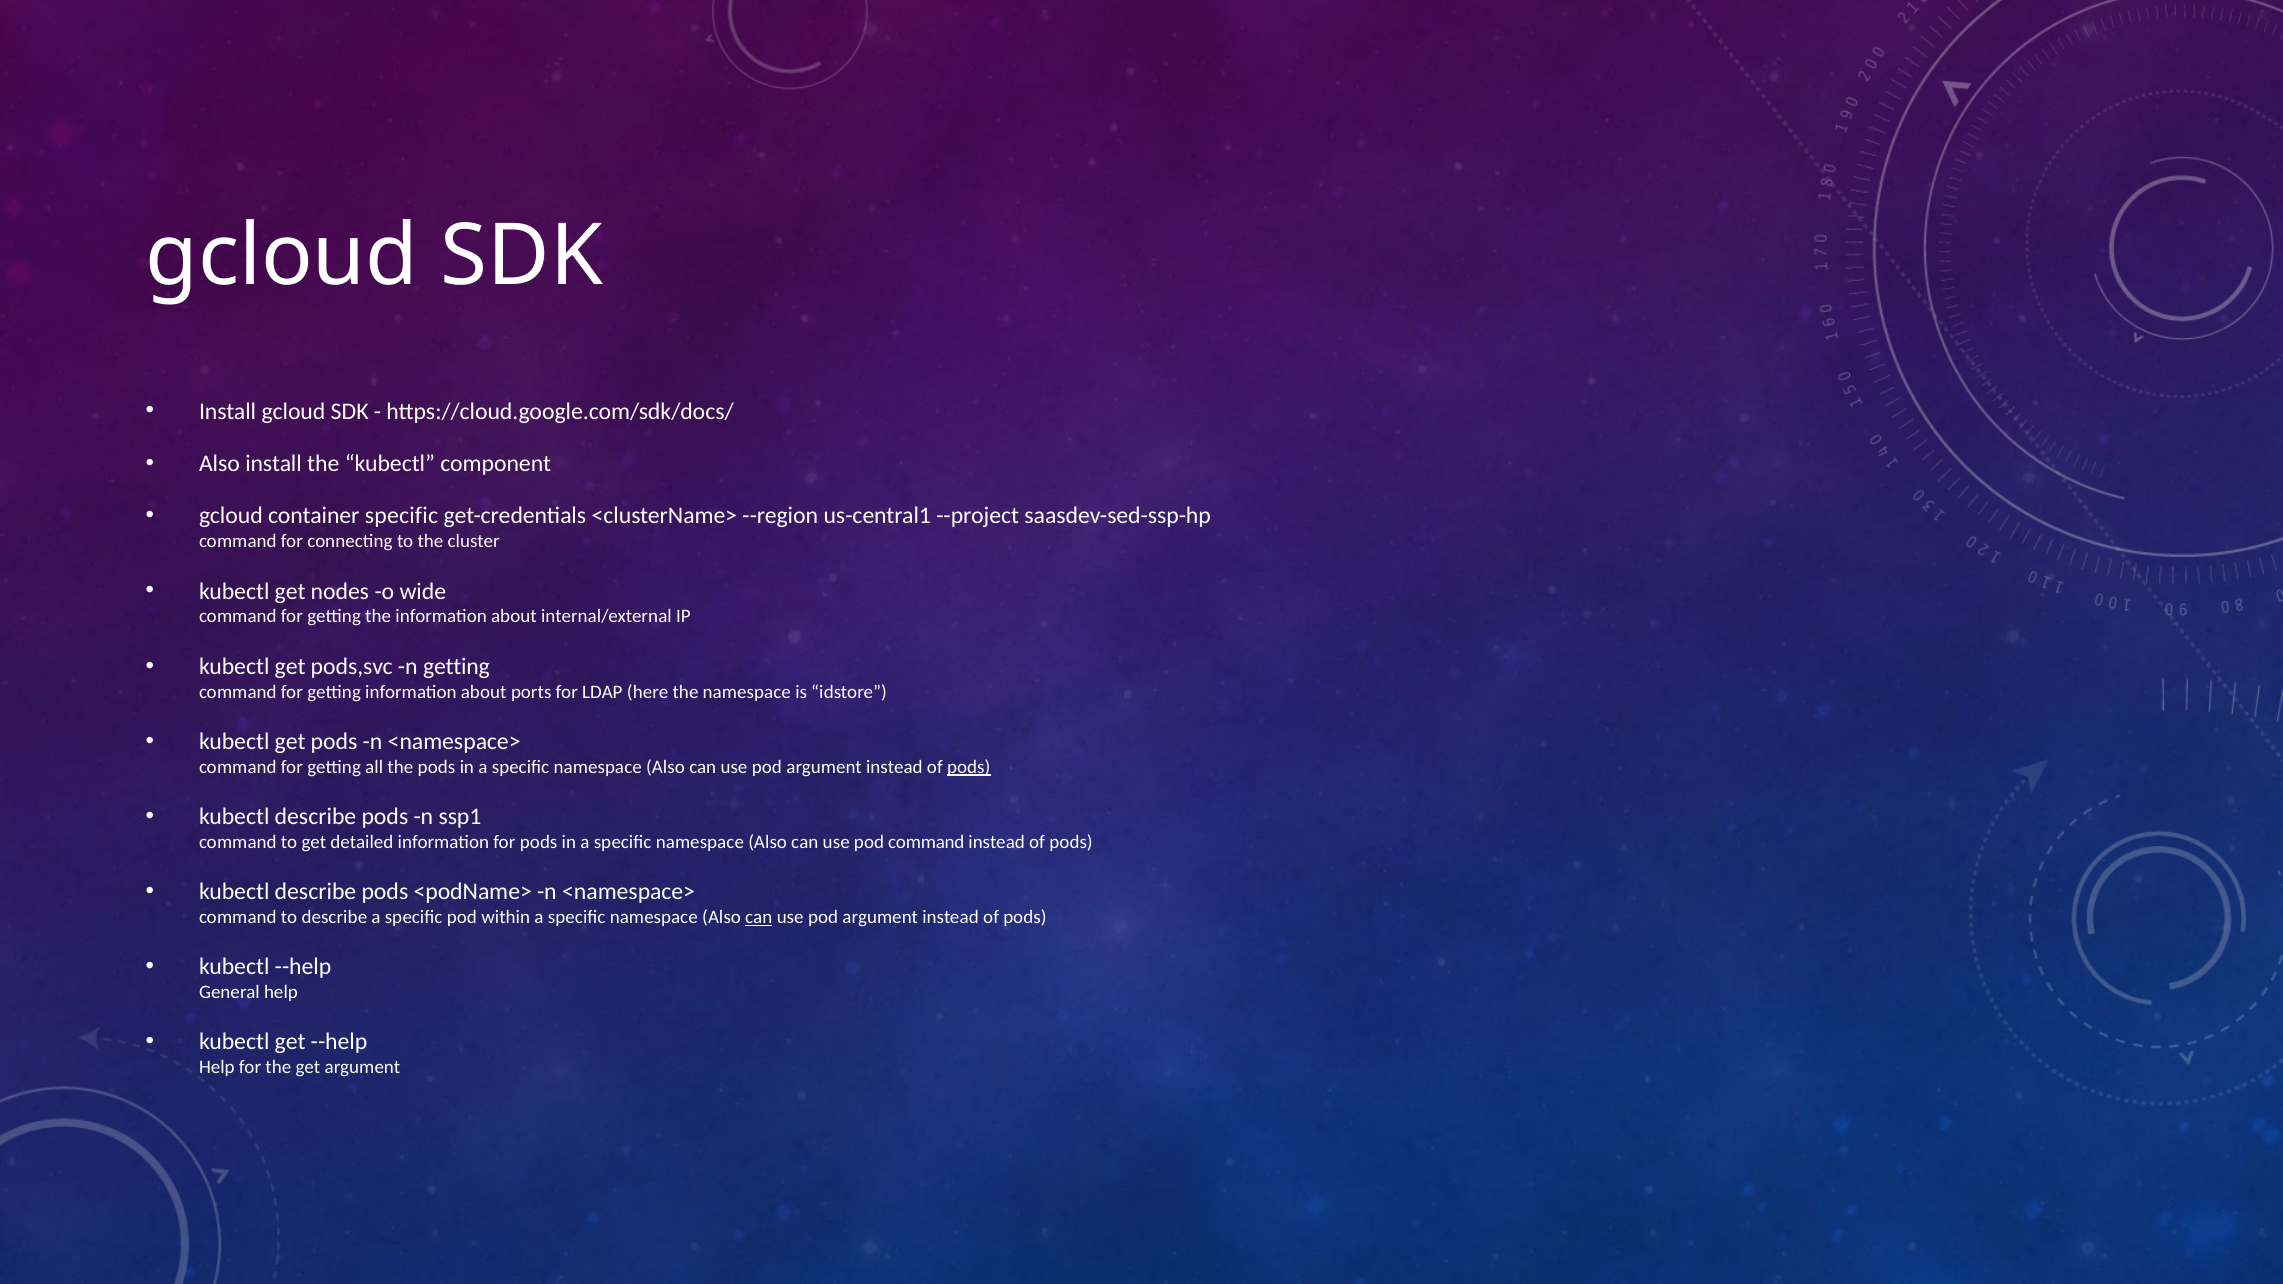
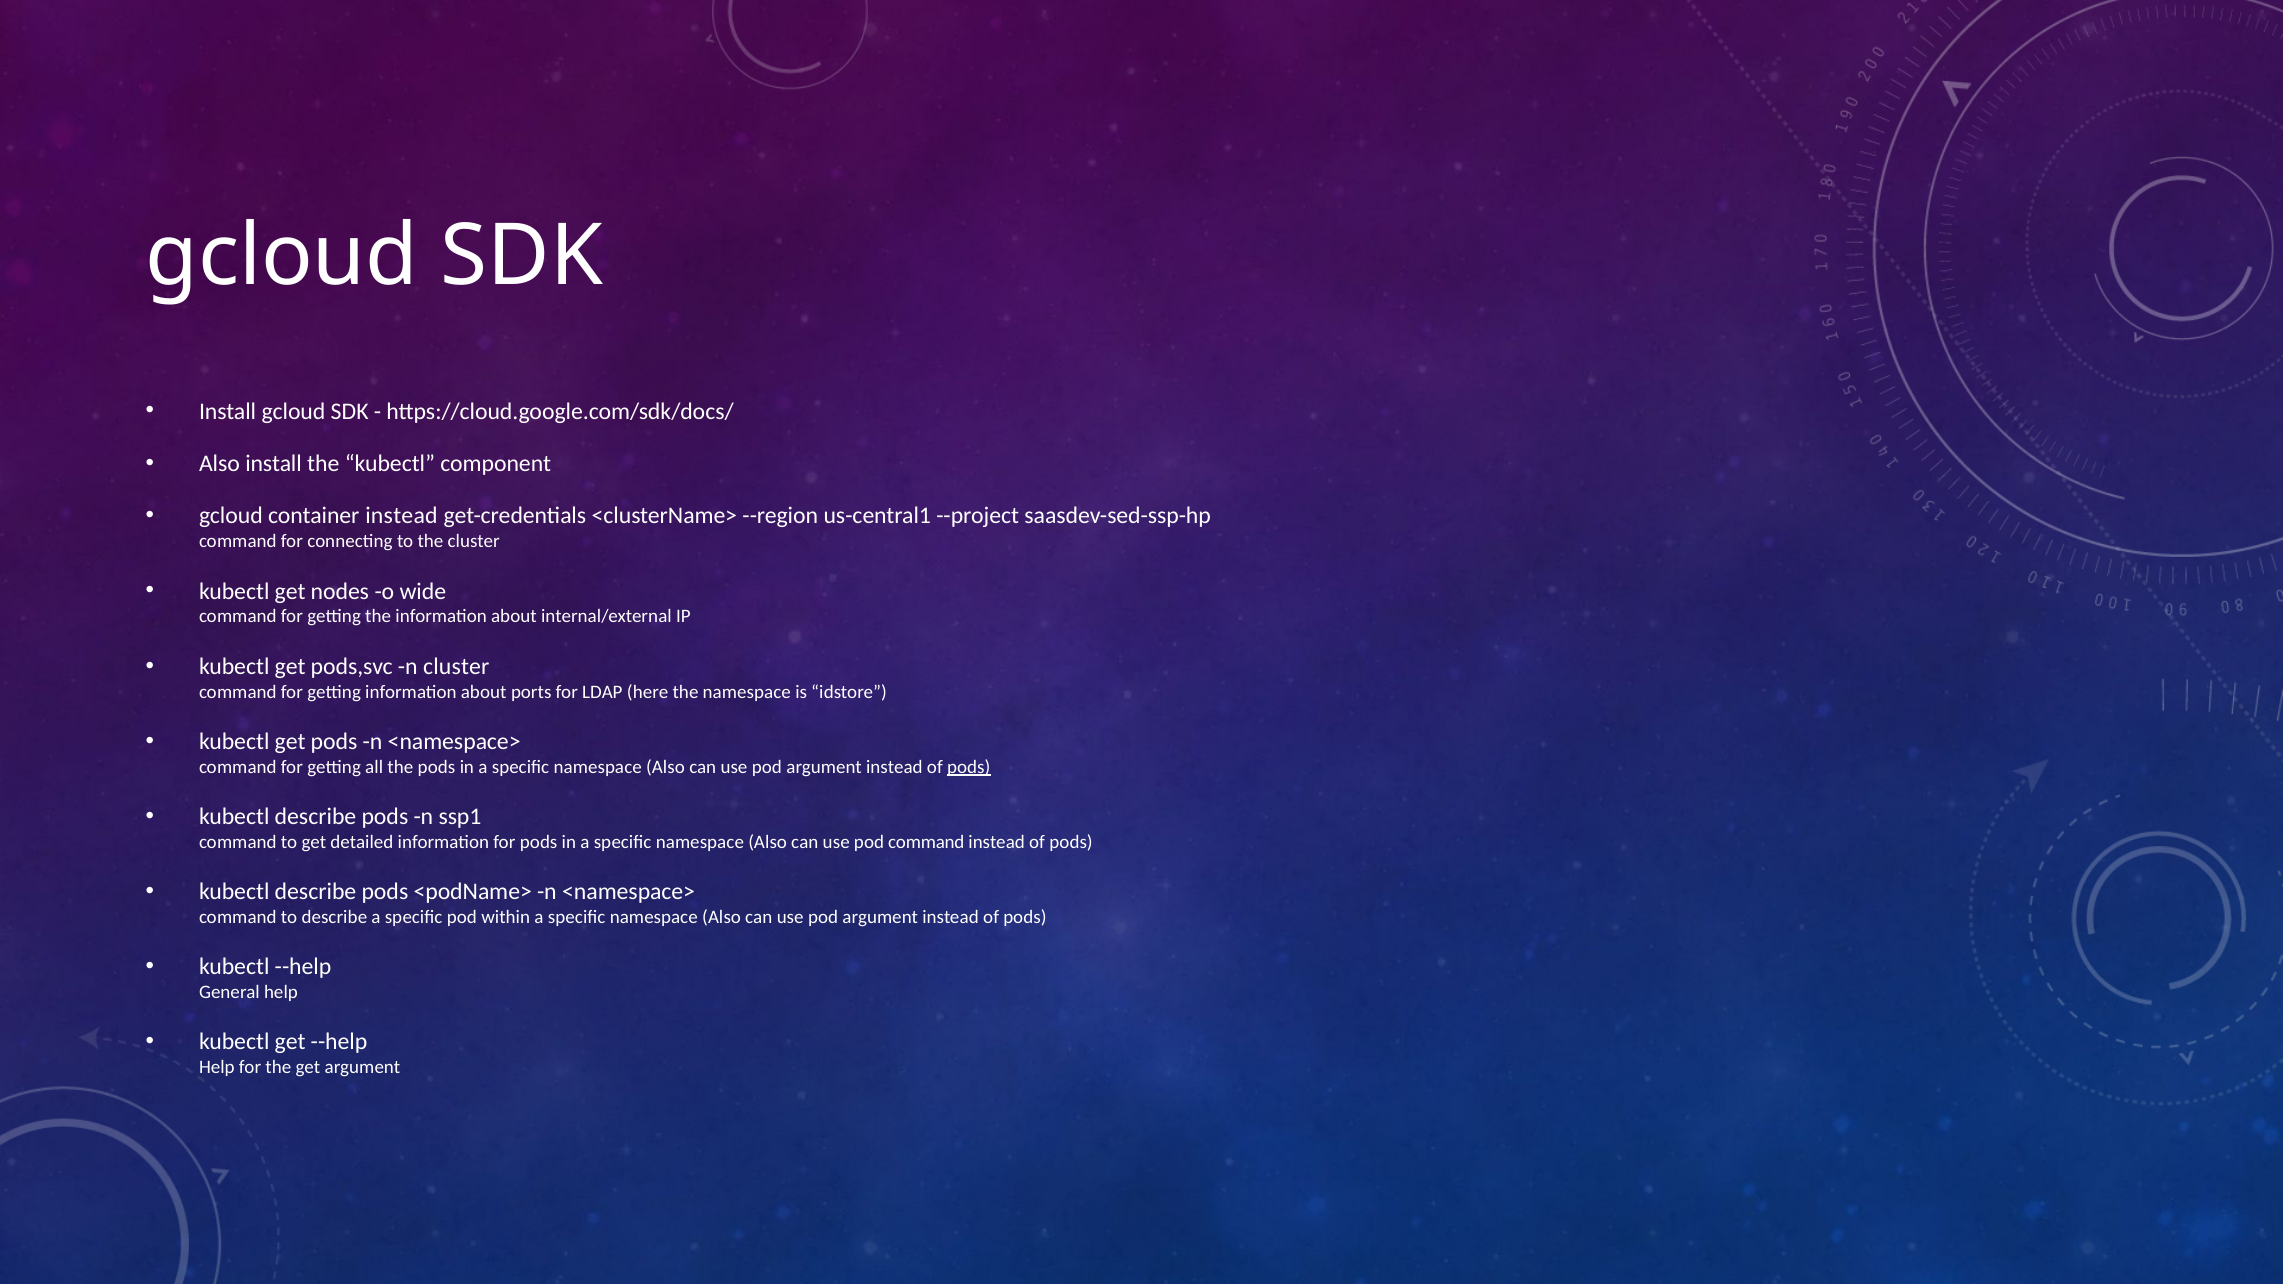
container specific: specific -> instead
n getting: getting -> cluster
can at (759, 917) underline: present -> none
